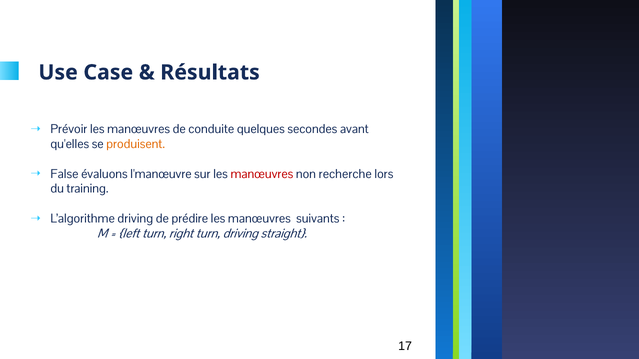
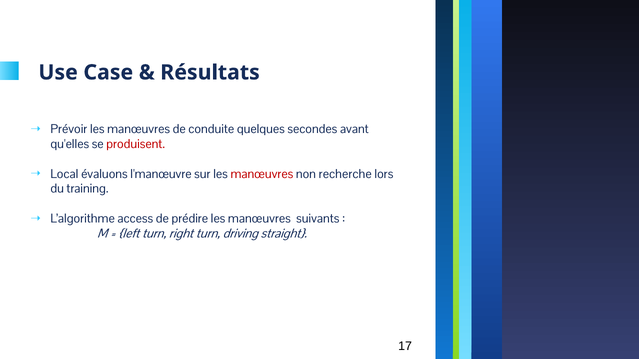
produisent colour: orange -> red
False: False -> Local
L’algorithme driving: driving -> access
